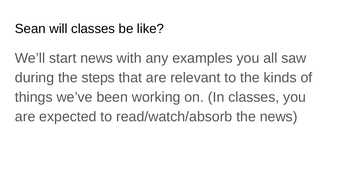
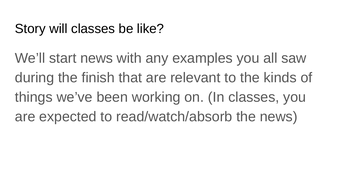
Sean: Sean -> Story
steps: steps -> finish
